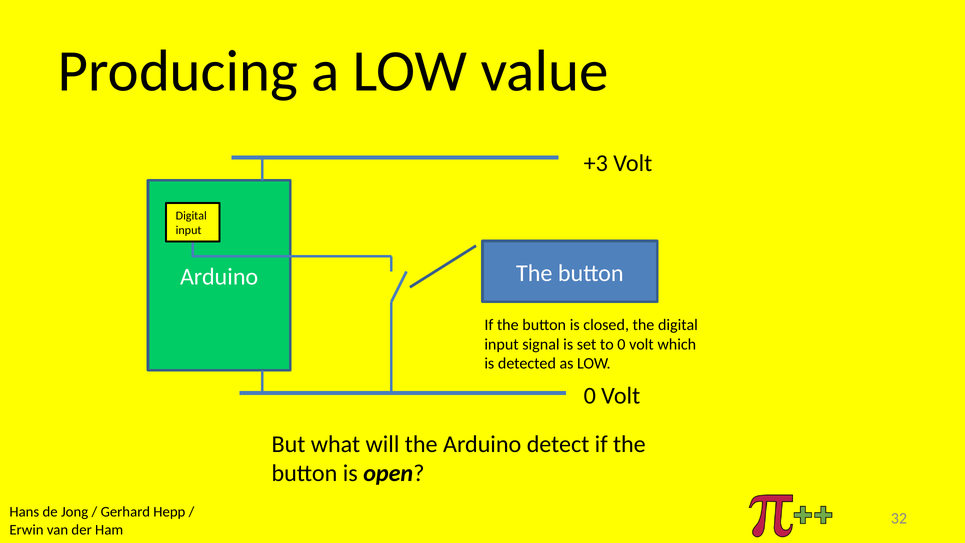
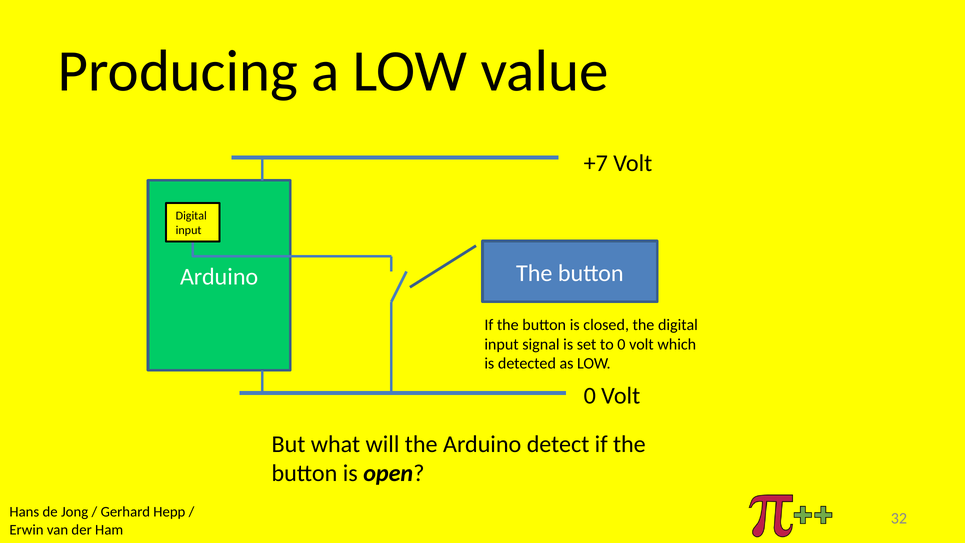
+3: +3 -> +7
